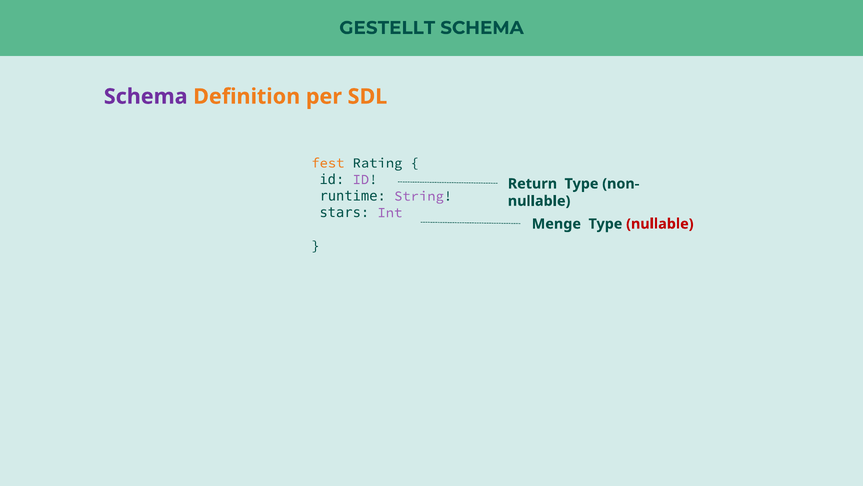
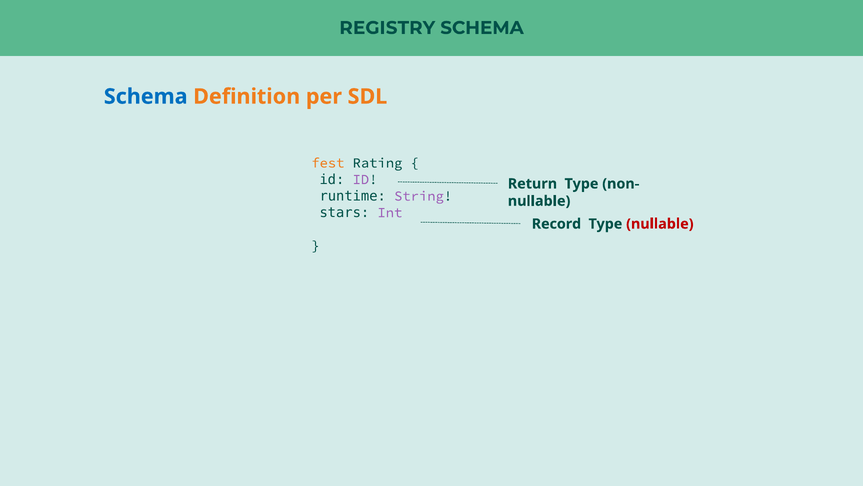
GESTELLT: GESTELLT -> REGISTRY
Schema at (146, 96) colour: purple -> blue
Menge: Menge -> Record
